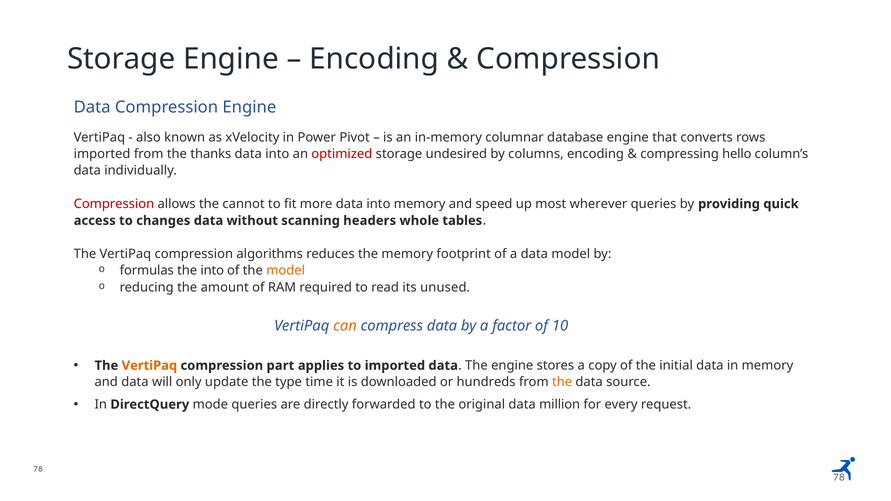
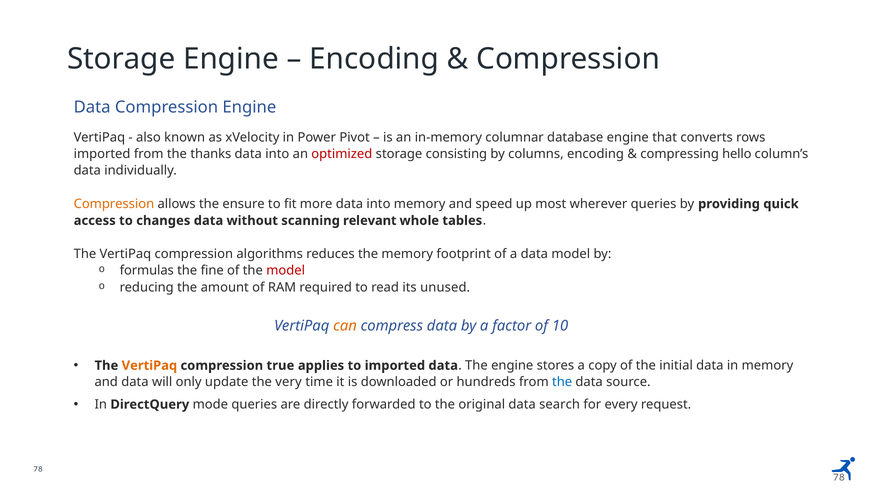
undesired: undesired -> consisting
Compression at (114, 204) colour: red -> orange
cannot: cannot -> ensure
headers: headers -> relevant
the into: into -> fine
model at (286, 271) colour: orange -> red
part: part -> true
type: type -> very
the at (562, 382) colour: orange -> blue
million: million -> search
